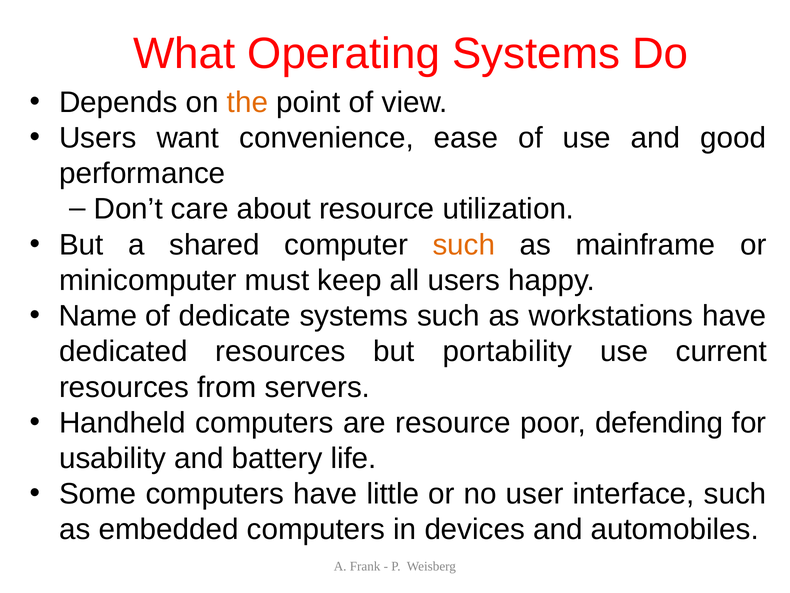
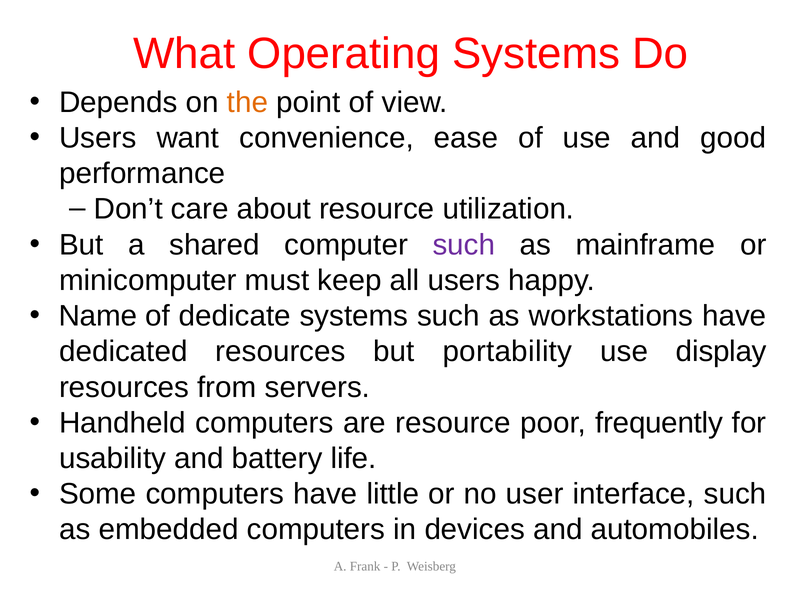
such at (464, 245) colour: orange -> purple
current: current -> display
defending: defending -> frequently
